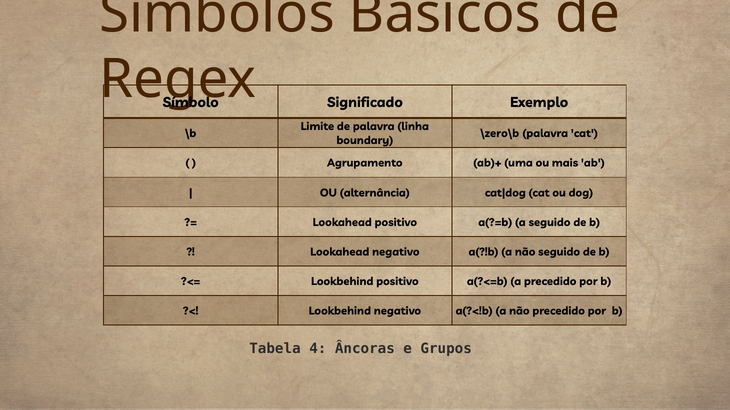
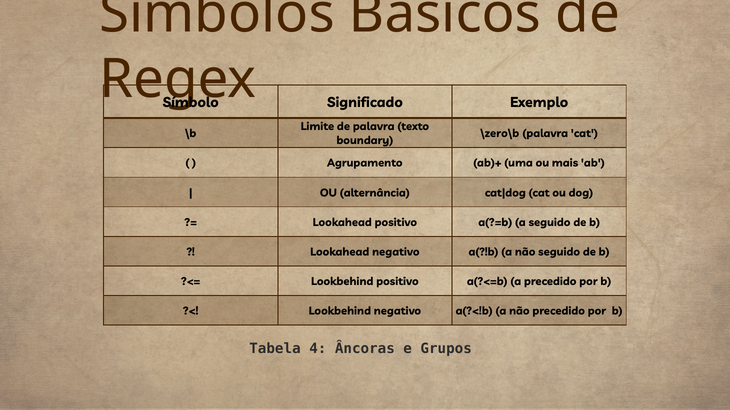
linha: linha -> texto
